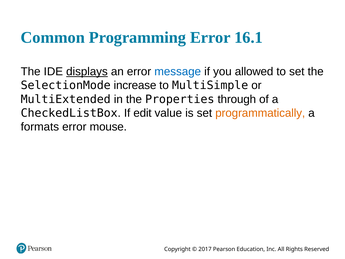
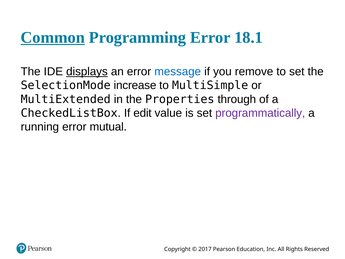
Common underline: none -> present
16.1: 16.1 -> 18.1
allowed: allowed -> remove
programmatically colour: orange -> purple
formats: formats -> running
mouse: mouse -> mutual
